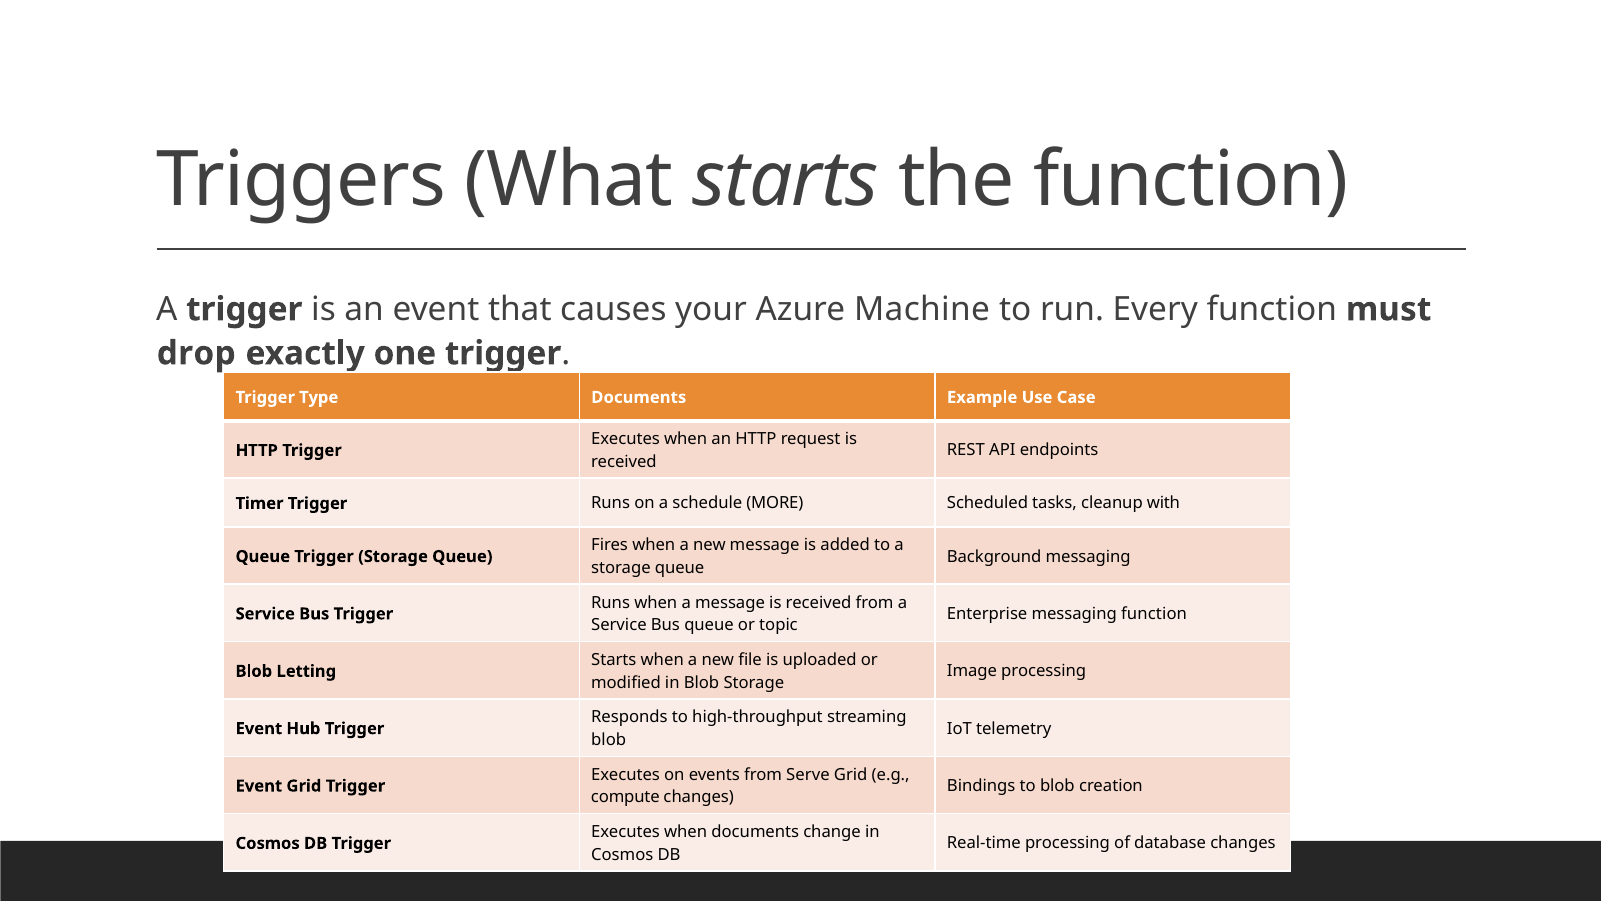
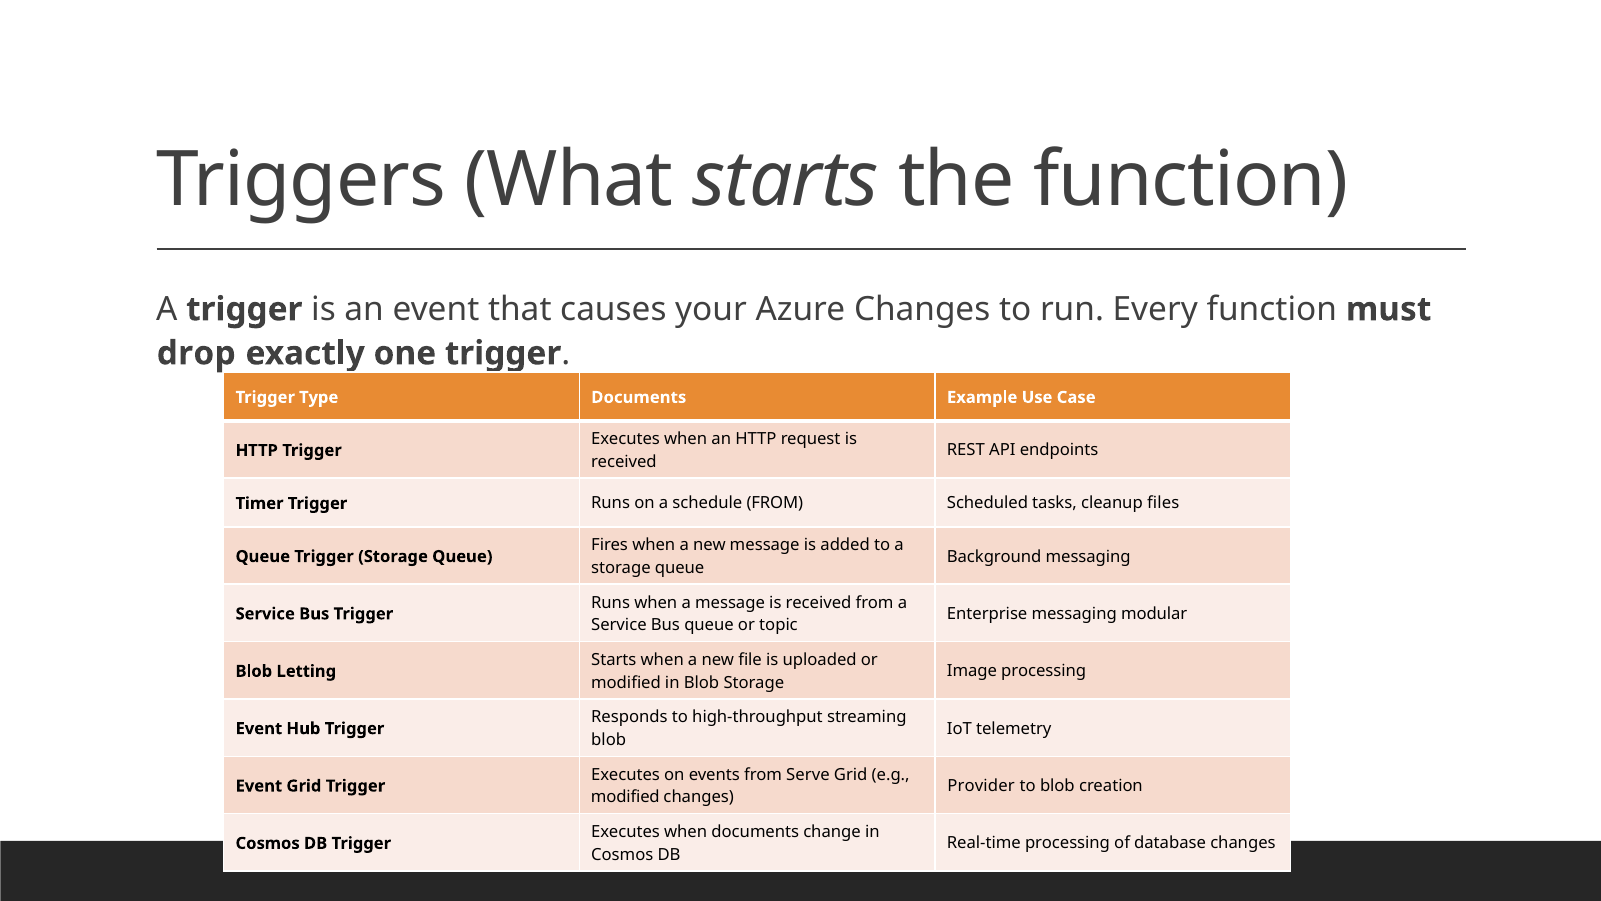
Azure Machine: Machine -> Changes
schedule MORE: MORE -> FROM
with: with -> files
messaging function: function -> modular
Bindings: Bindings -> Provider
compute at (625, 797): compute -> modified
